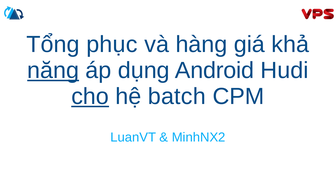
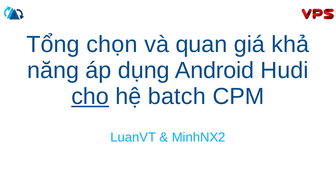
phục: phục -> chọn
hàng: hàng -> quan
năng underline: present -> none
